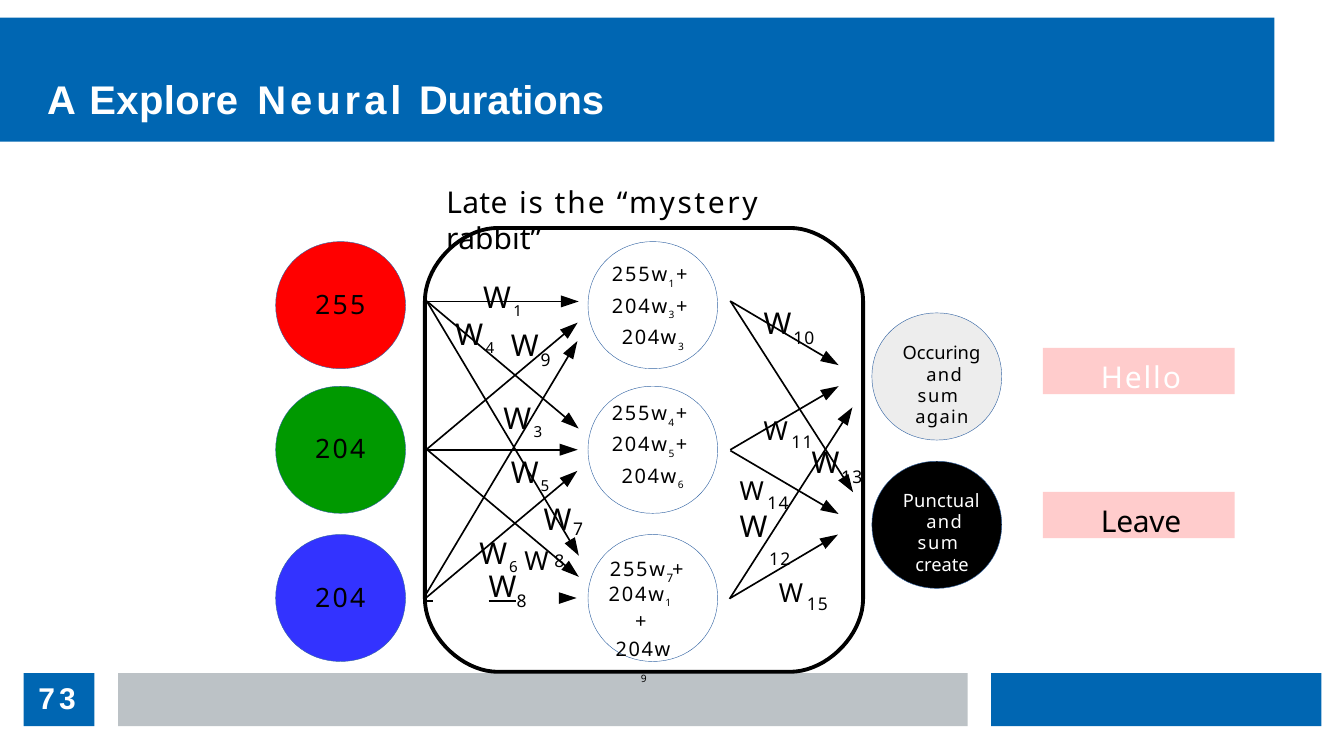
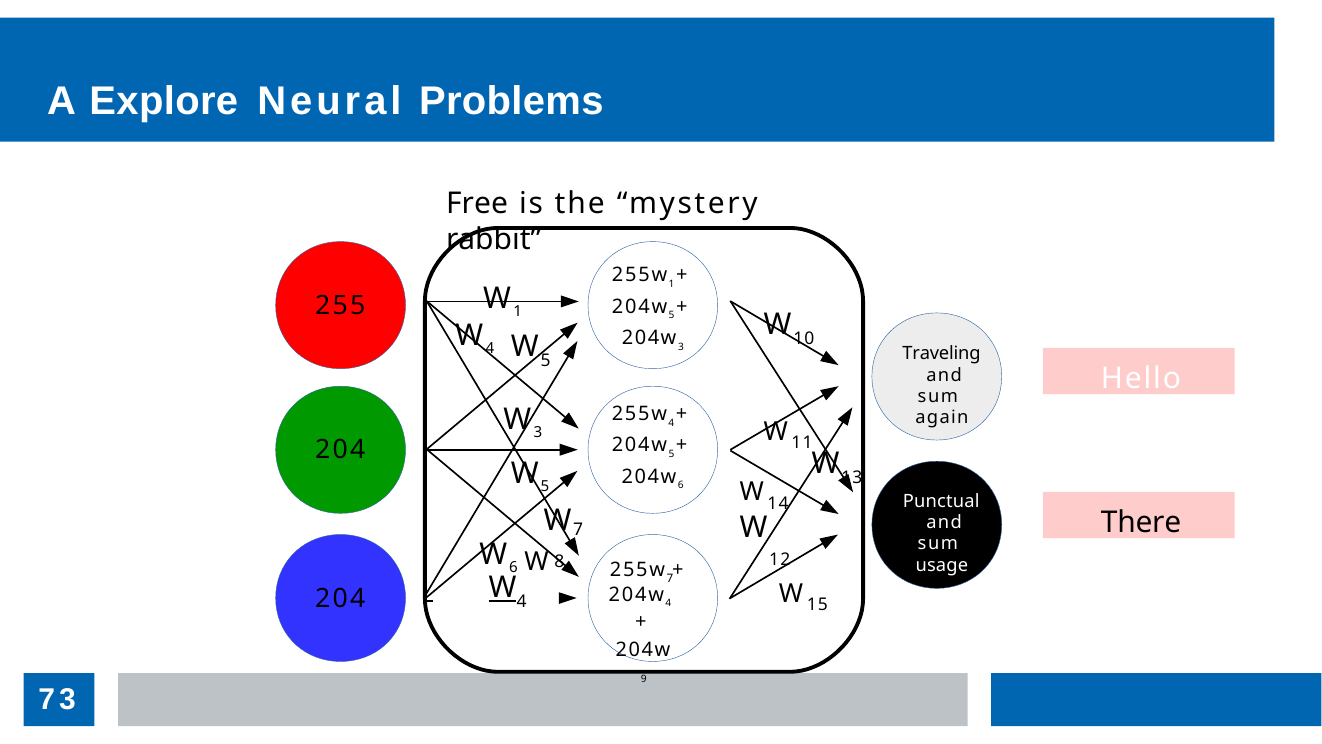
Durations: Durations -> Problems
Late: Late -> Free
3 at (672, 315): 3 -> 5
9 at (546, 360): 9 -> 5
Occuring: Occuring -> Traveling
Leave: Leave -> There
create: create -> usage
8 at (522, 601): 8 -> 4
1 at (668, 603): 1 -> 4
